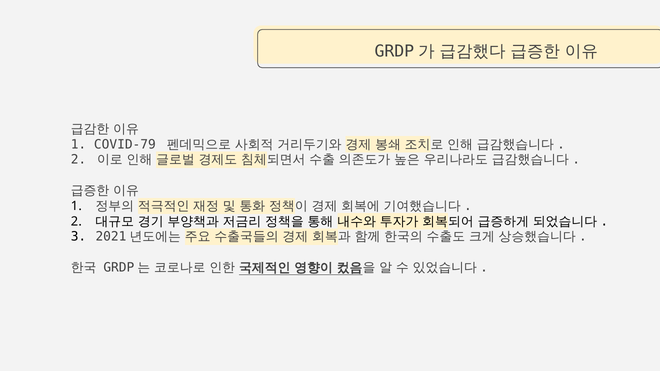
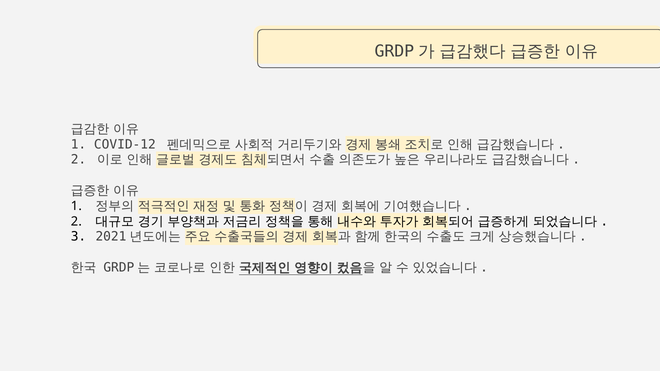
COVID-79: COVID-79 -> COVID-12
